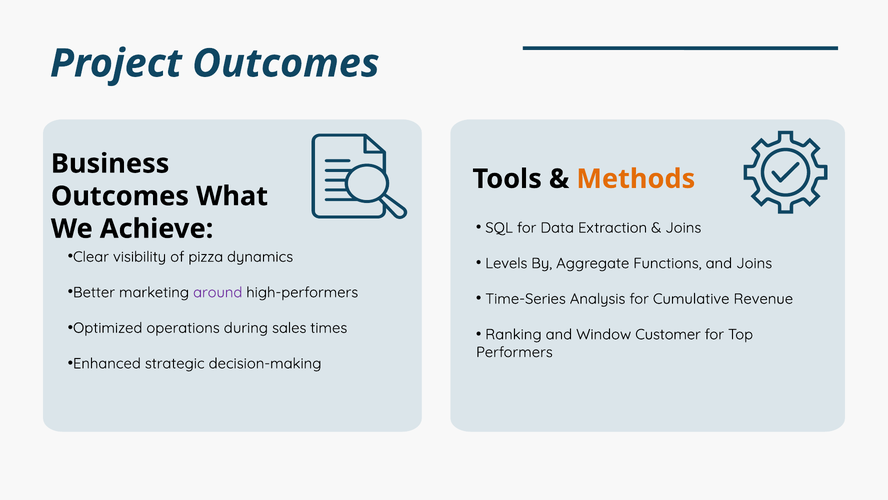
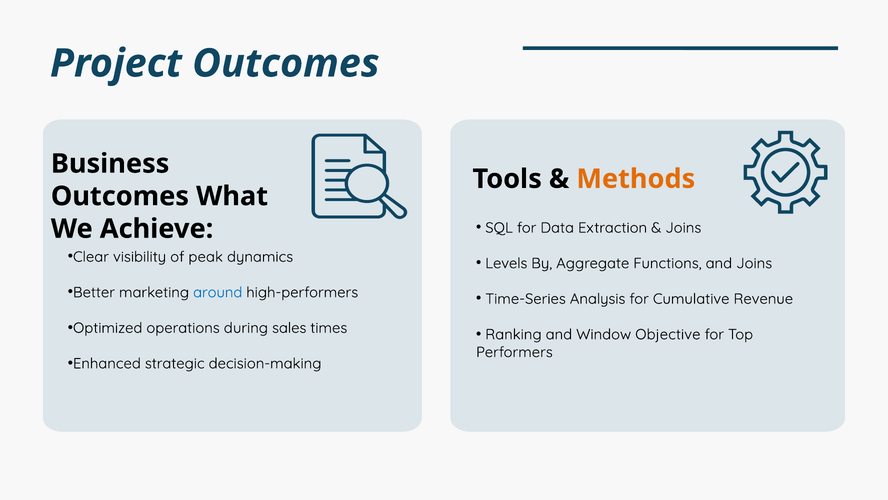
pizza: pizza -> peak
around colour: purple -> blue
Customer: Customer -> Objective
